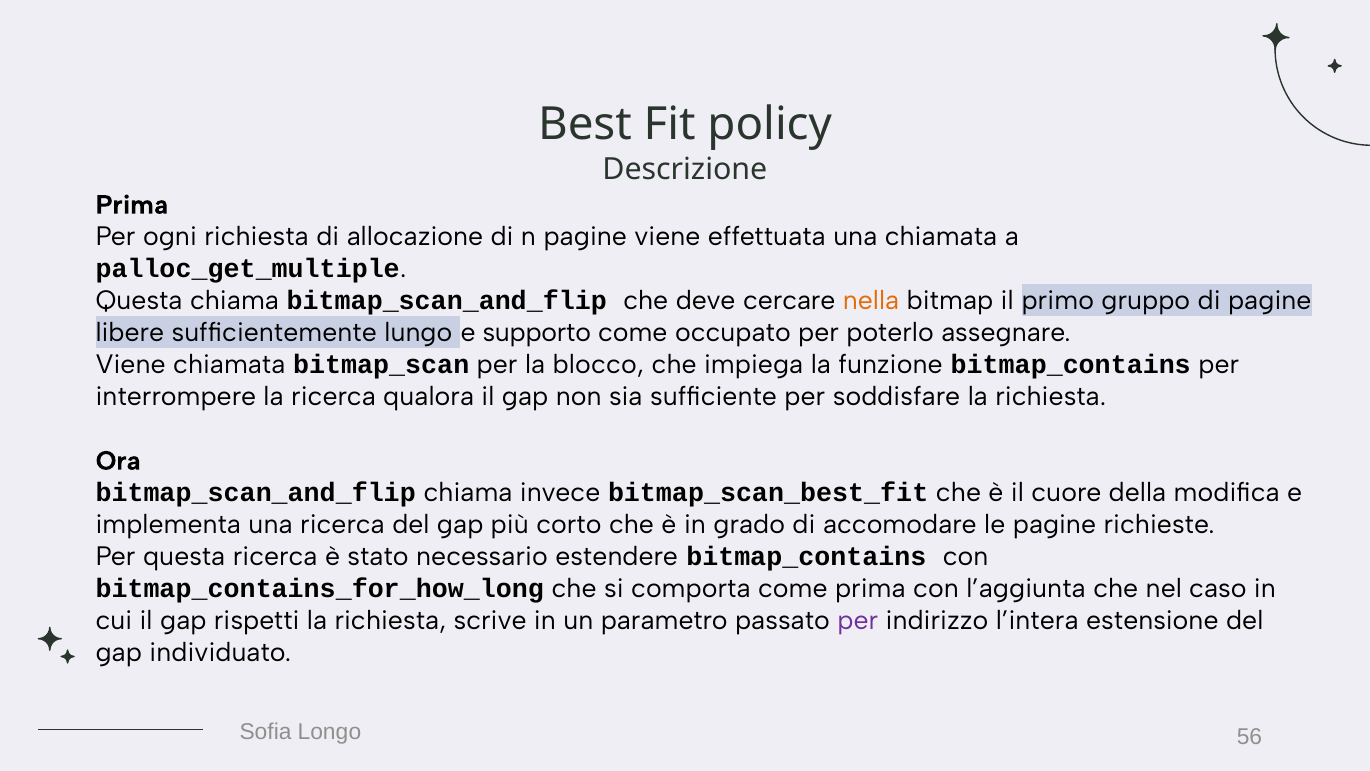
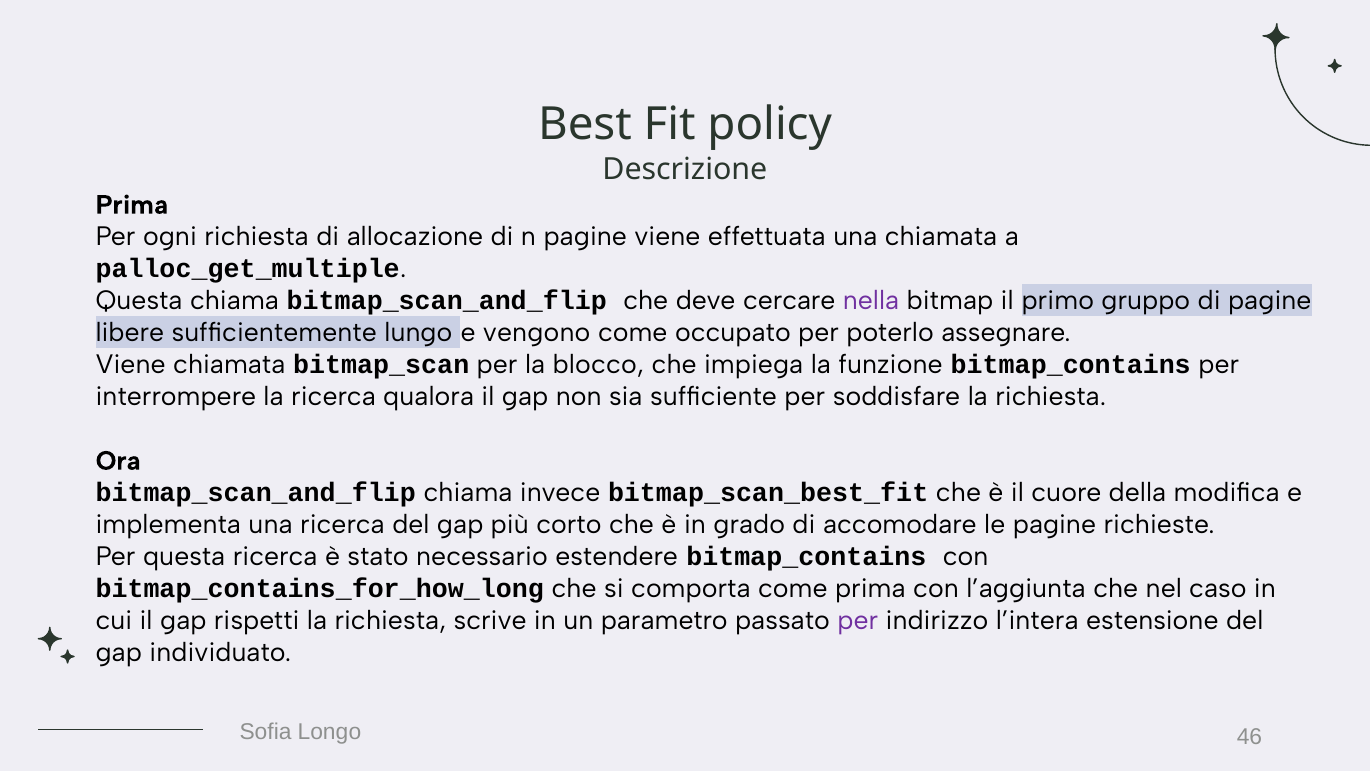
nella colour: orange -> purple
supporto: supporto -> vengono
56: 56 -> 46
